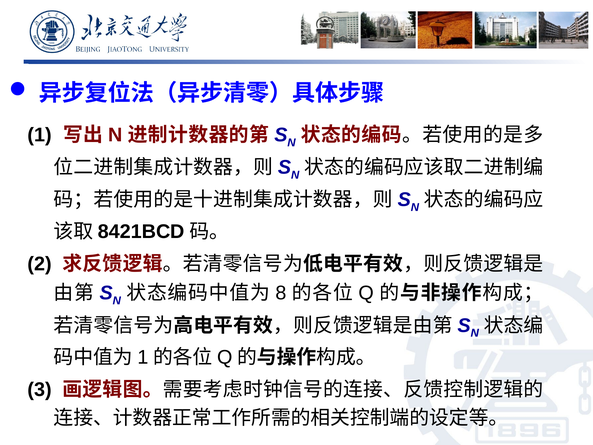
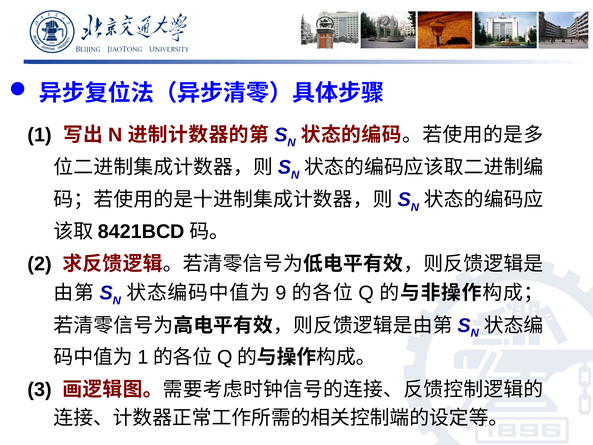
8: 8 -> 9
